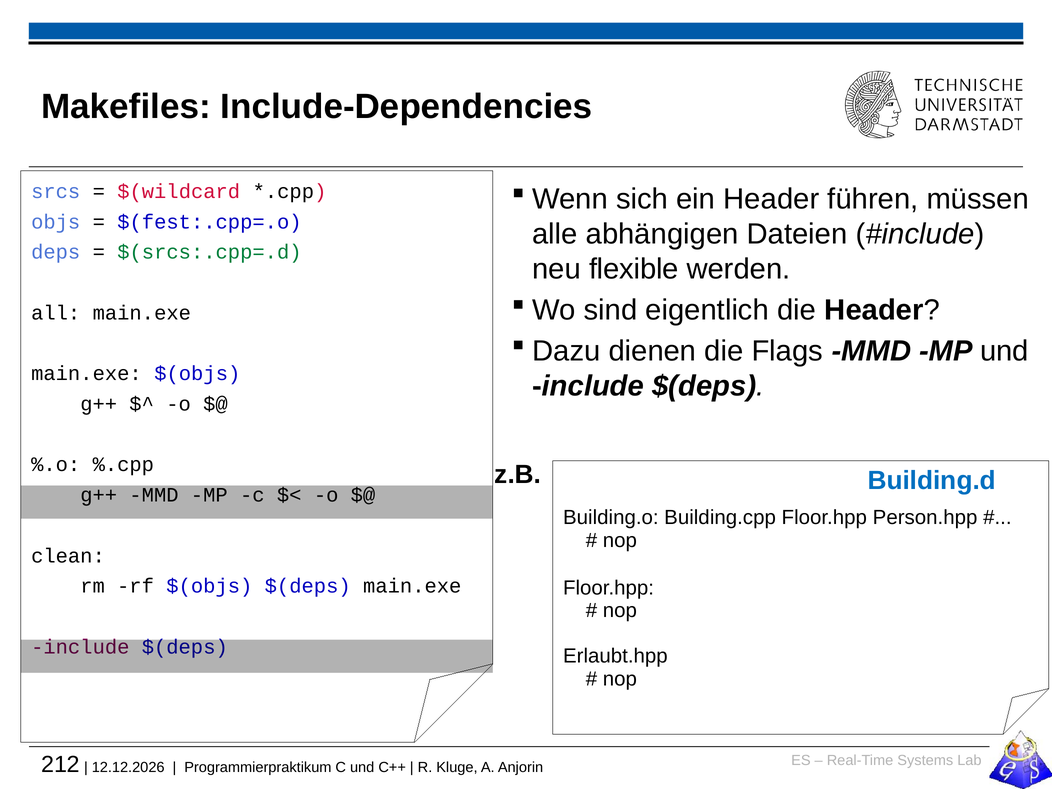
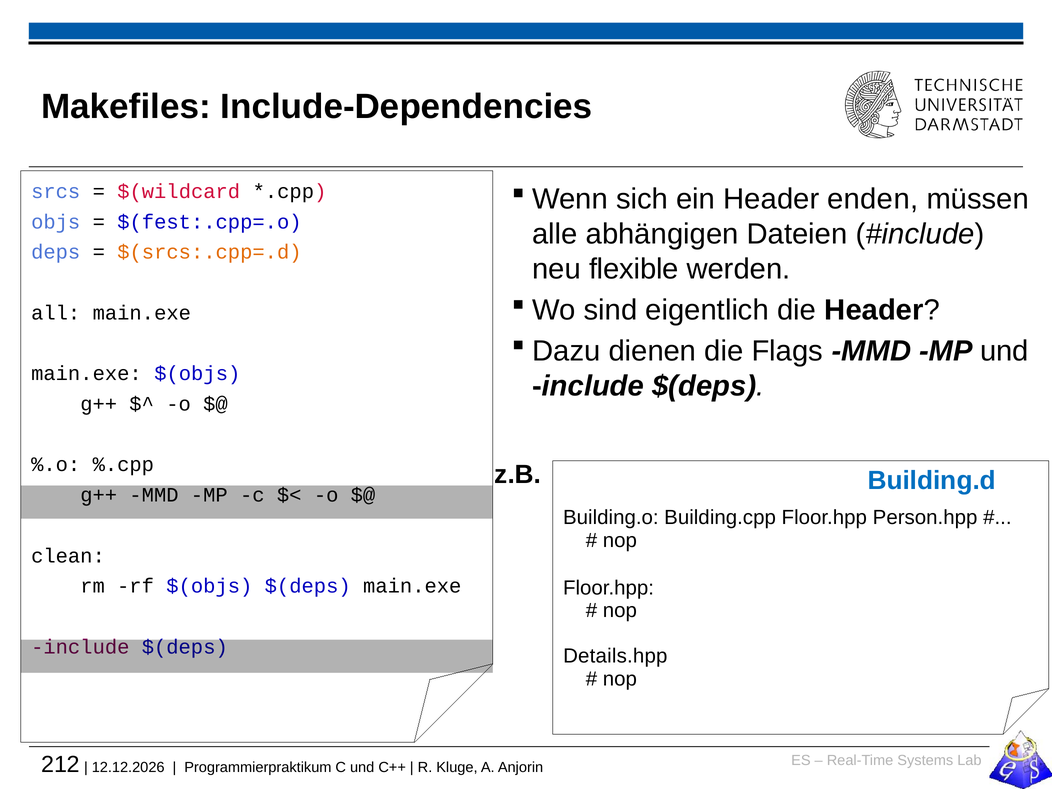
führen: führen -> enden
$(srcs:.cpp=.d colour: green -> orange
Erlaubt.hpp: Erlaubt.hpp -> Details.hpp
